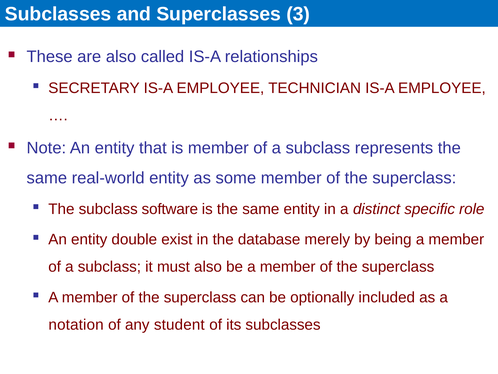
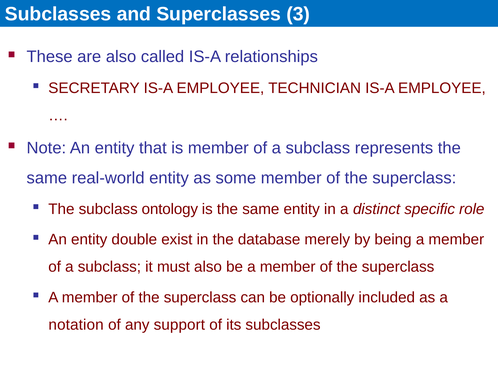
software: software -> ontology
student: student -> support
